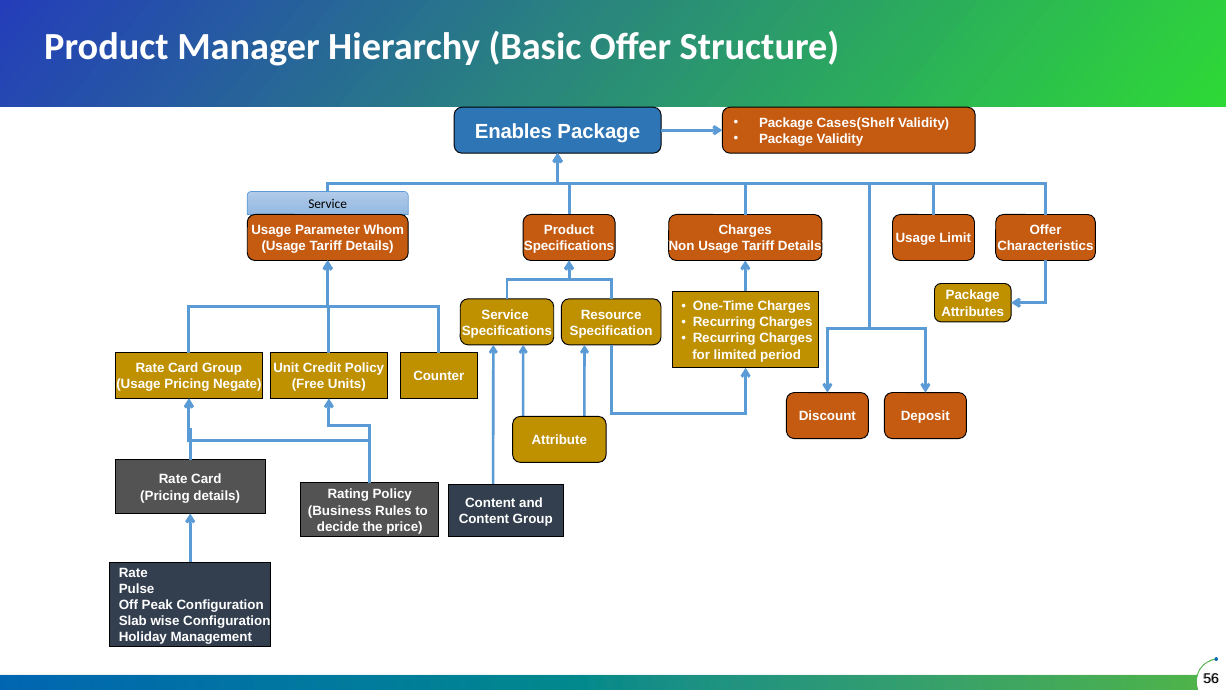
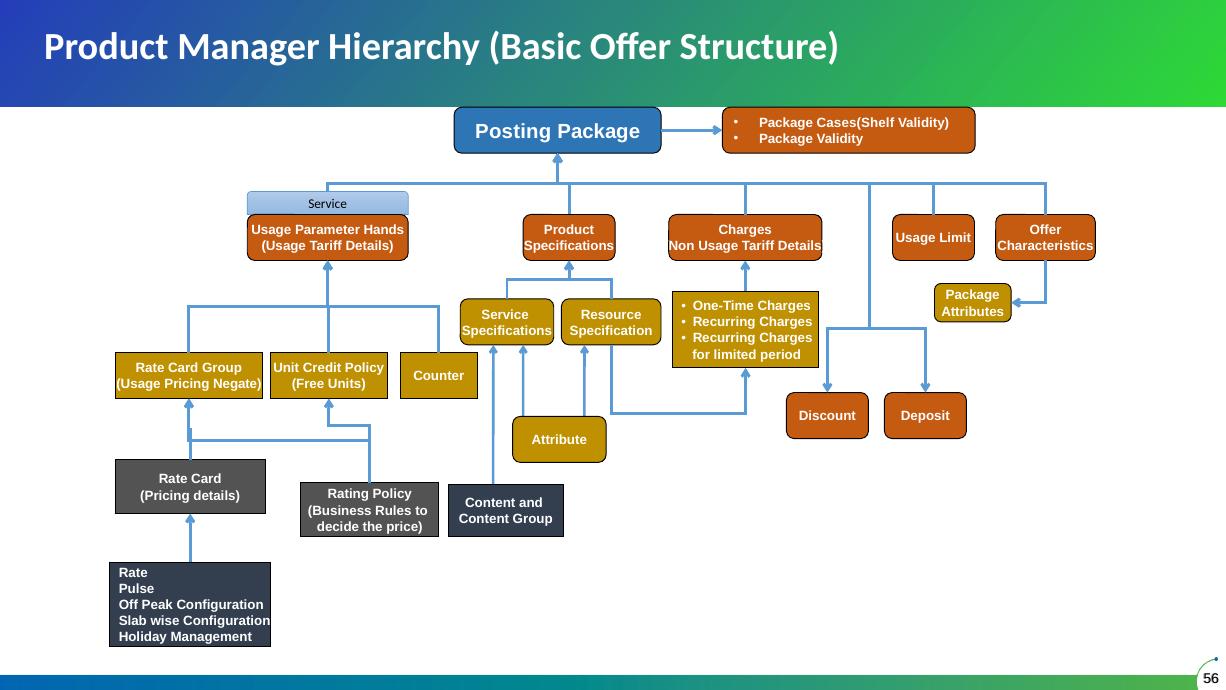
Enables: Enables -> Posting
Whom: Whom -> Hands
